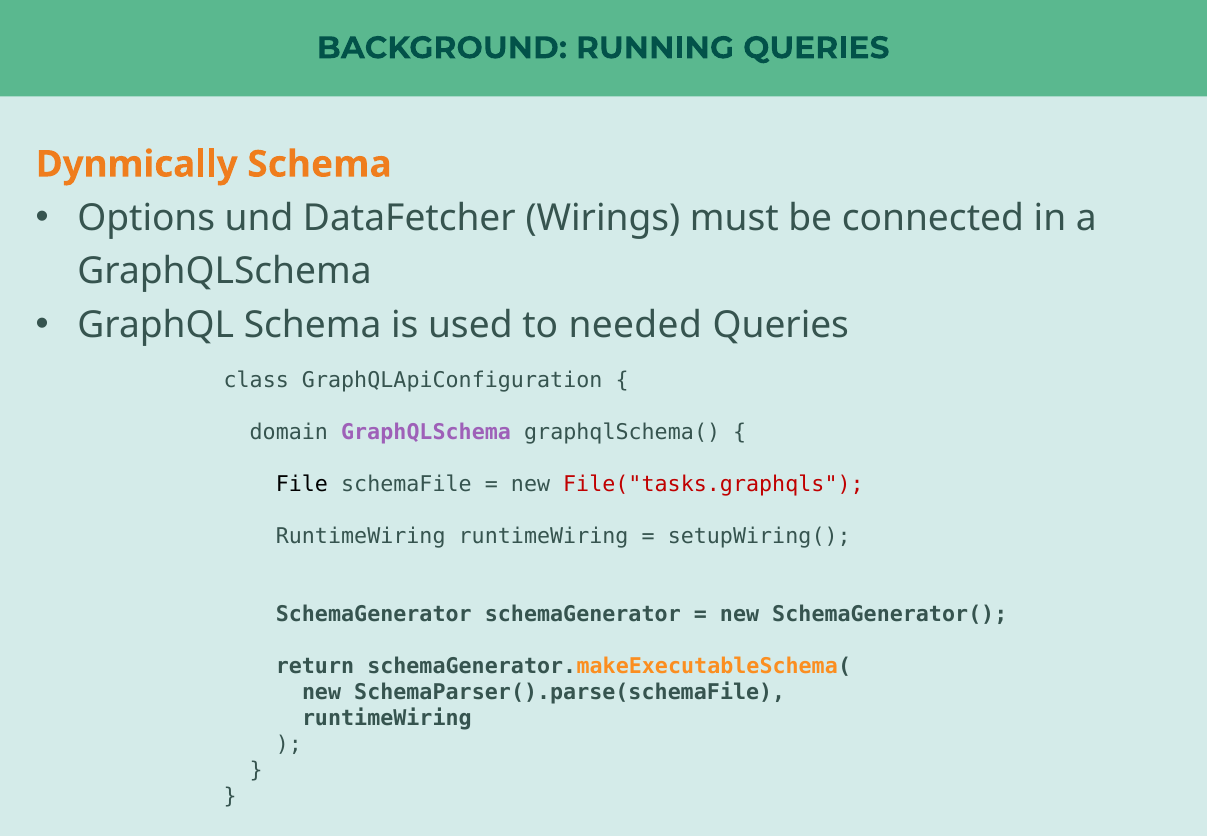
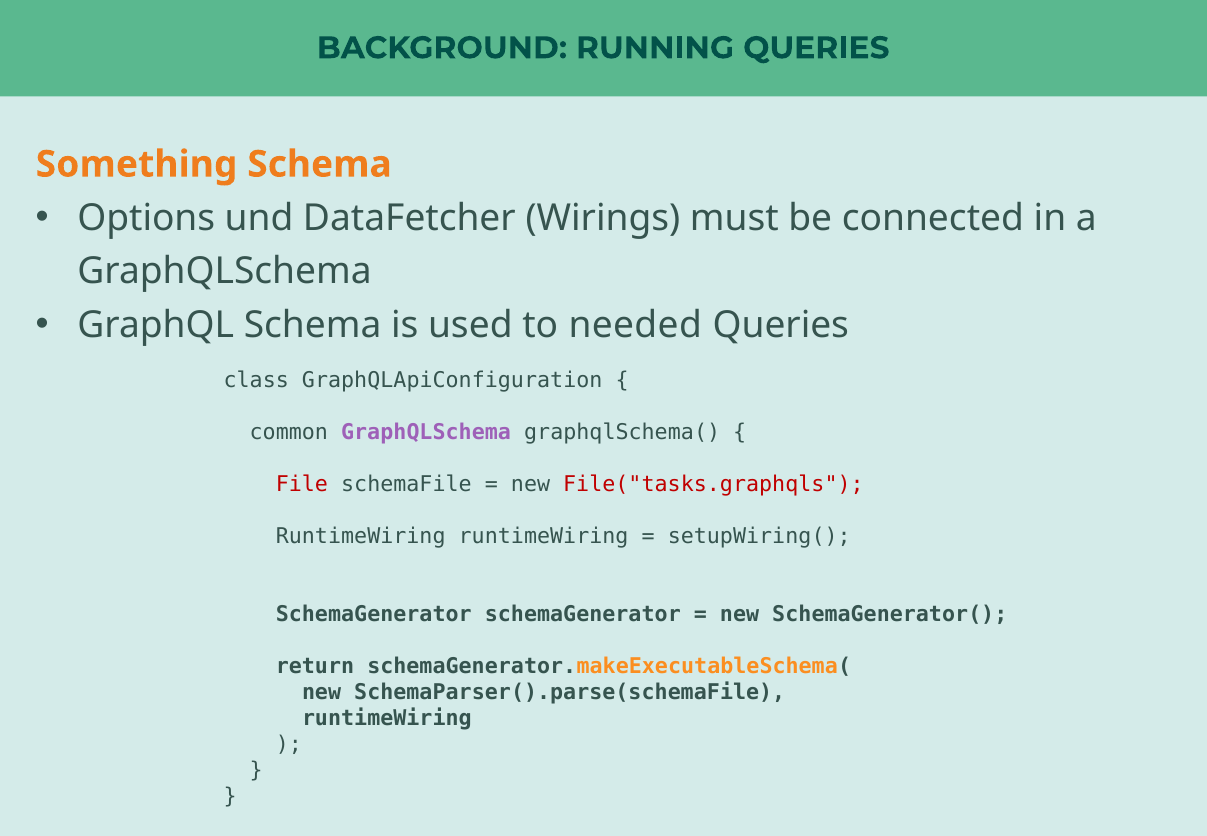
Dynmically: Dynmically -> Something
domain: domain -> common
File colour: black -> red
